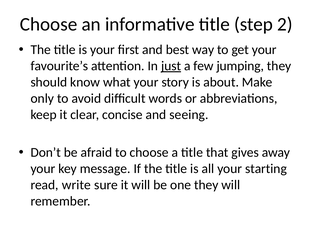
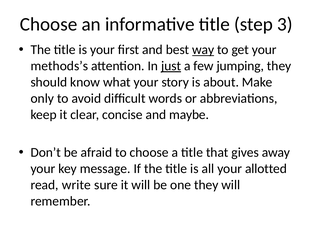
2: 2 -> 3
way underline: none -> present
favourite’s: favourite’s -> methods’s
seeing: seeing -> maybe
starting: starting -> allotted
